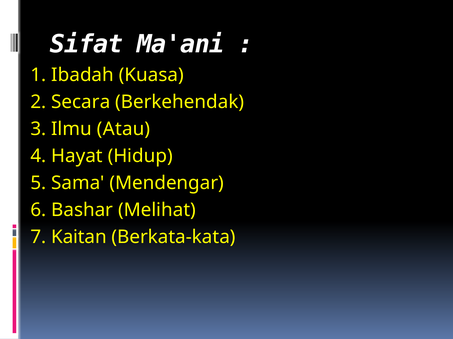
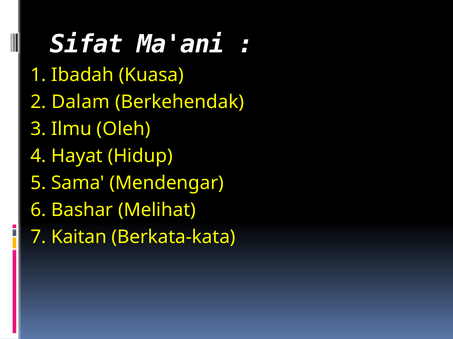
Secara: Secara -> Dalam
Atau: Atau -> Oleh
